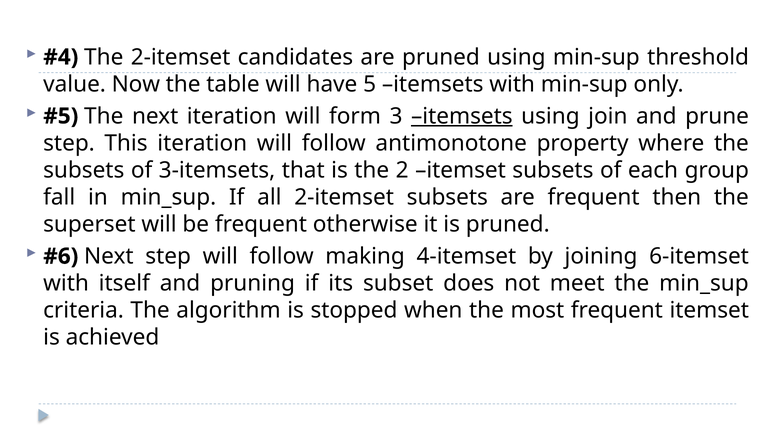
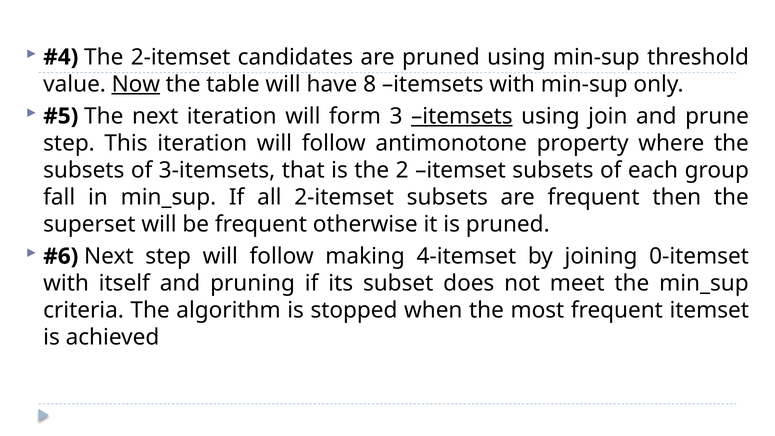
Now underline: none -> present
5: 5 -> 8
6-itemset: 6-itemset -> 0-itemset
